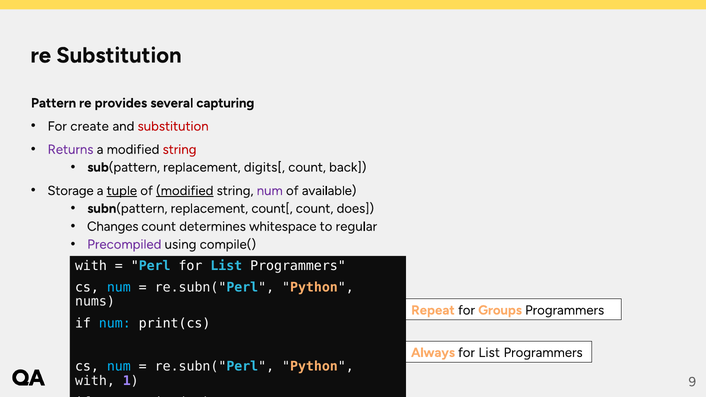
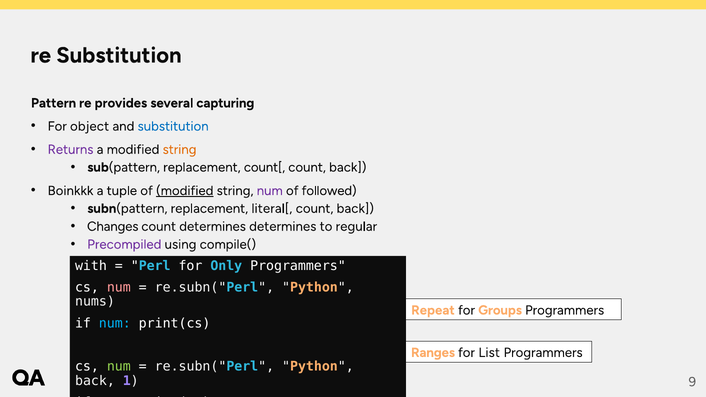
create: create -> object
substitution at (173, 126) colour: red -> blue
string at (180, 150) colour: red -> orange
digits[: digits[ -> count[
Storage: Storage -> Boinkkk
tuple underline: present -> none
available: available -> followed
count[: count[ -> literal[
does at (355, 209): does -> back
determines whitespace: whitespace -> determines
Perl for List: List -> Only
num at (119, 287) colour: light blue -> pink
Always: Always -> Ranges
num at (119, 367) colour: light blue -> light green
with at (95, 381): with -> back
